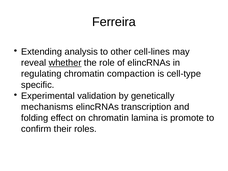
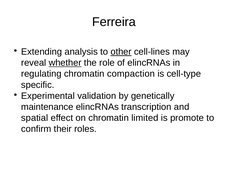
other underline: none -> present
mechanisms: mechanisms -> maintenance
folding: folding -> spatial
lamina: lamina -> limited
